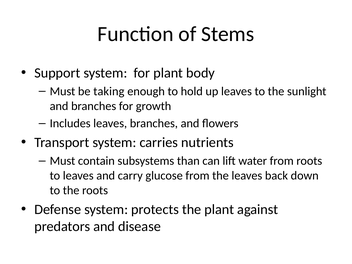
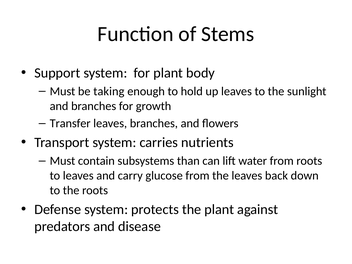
Includes: Includes -> Transfer
